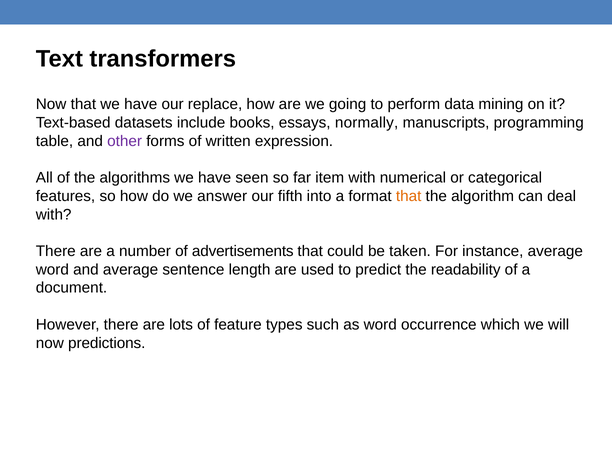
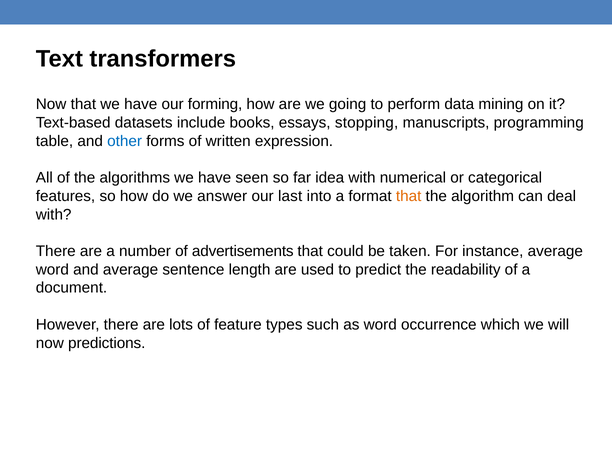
replace: replace -> forming
normally: normally -> stopping
other colour: purple -> blue
item: item -> idea
fifth: fifth -> last
